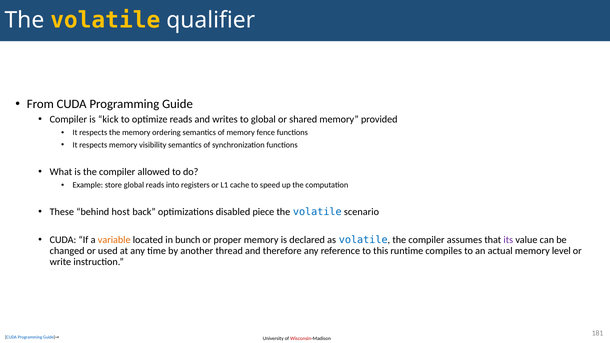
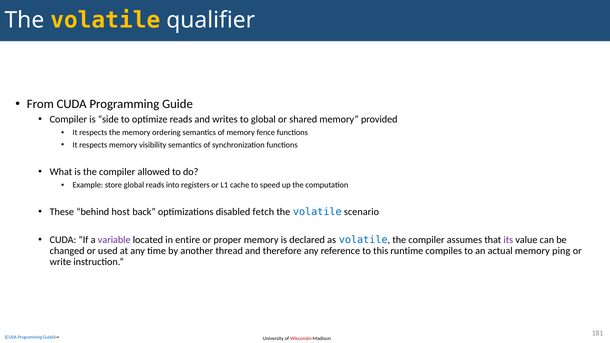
kick: kick -> side
piece: piece -> fetch
variable colour: orange -> purple
bunch: bunch -> entire
level: level -> ping
